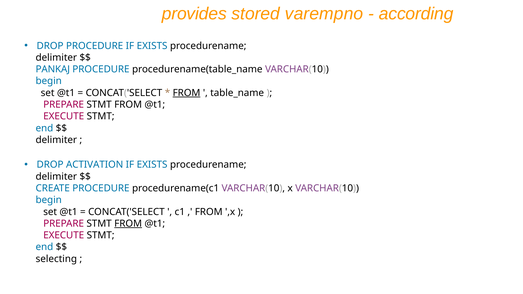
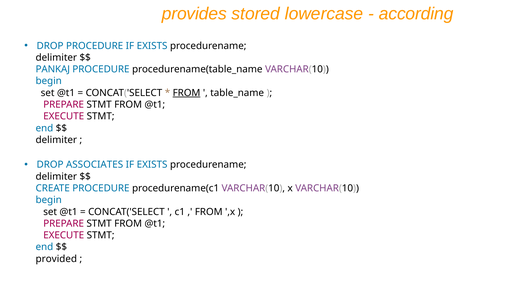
varempno: varempno -> lowercase
ACTIVATION: ACTIVATION -> ASSOCIATES
FROM at (128, 224) underline: present -> none
selecting: selecting -> provided
